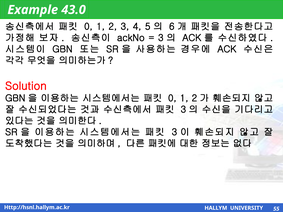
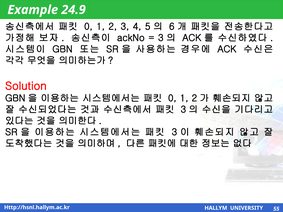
43.0: 43.0 -> 24.9
